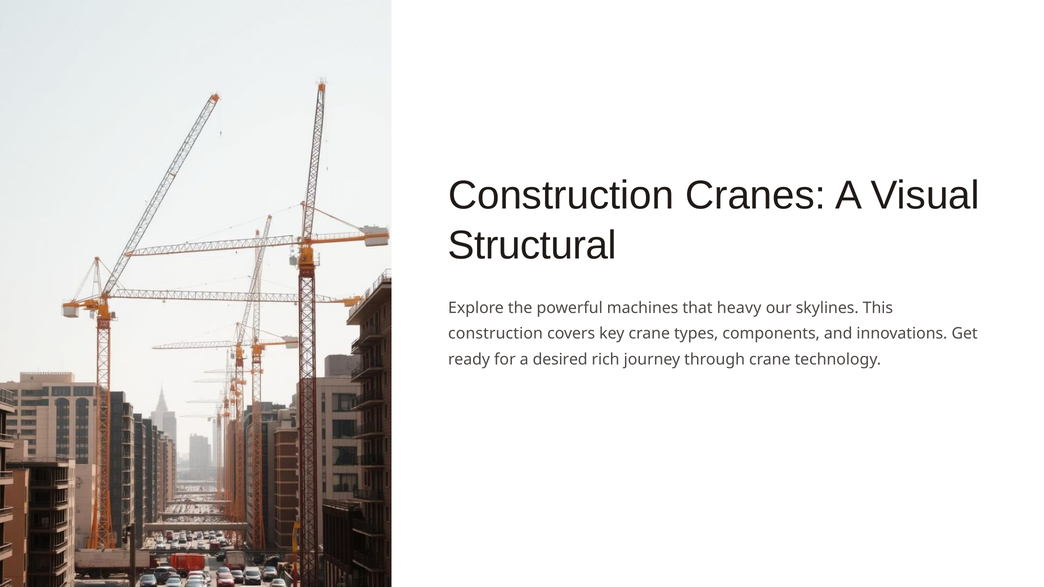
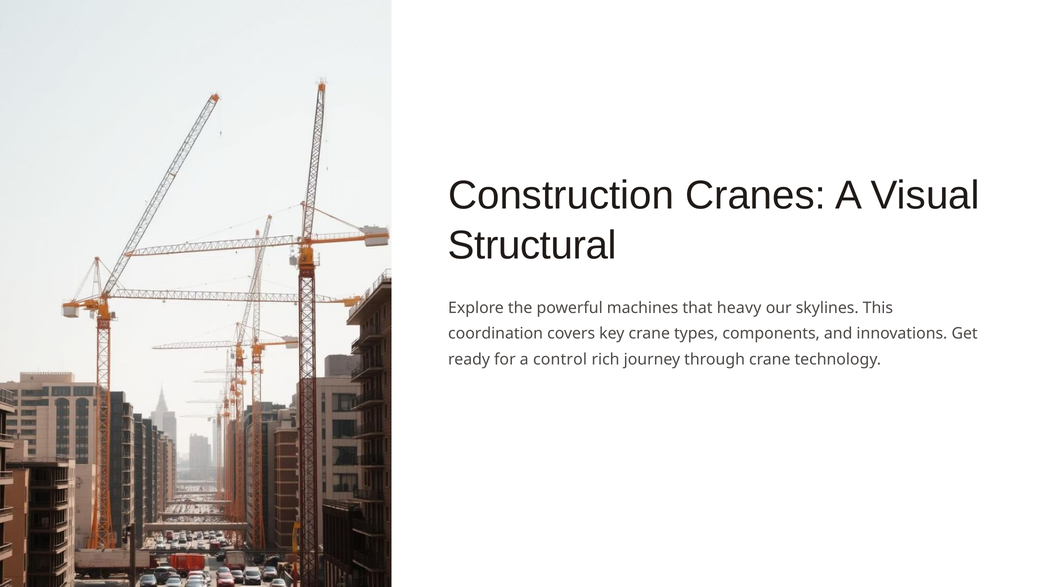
construction at (496, 334): construction -> coordination
desired: desired -> control
